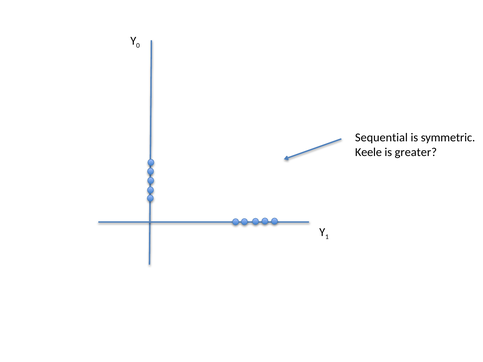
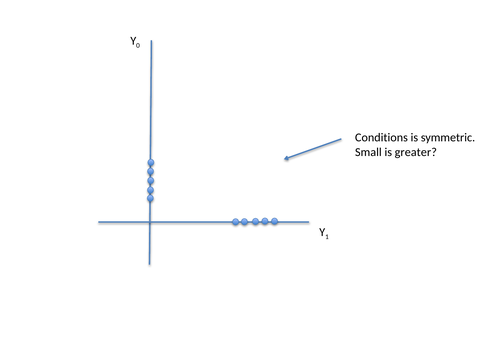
Sequential: Sequential -> Conditions
Keele: Keele -> Small
